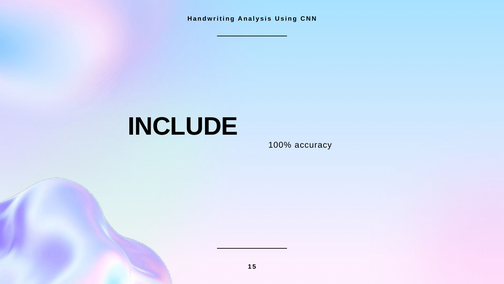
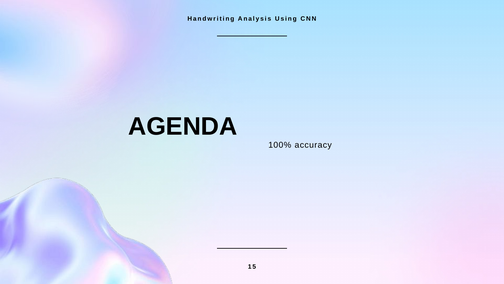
INCLUDE: INCLUDE -> AGENDA
